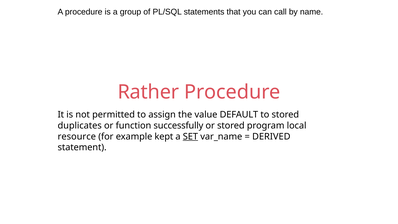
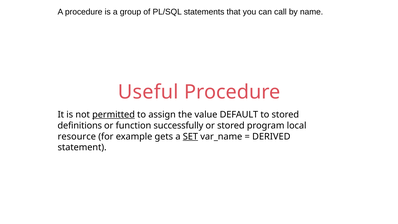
Rather: Rather -> Useful
permitted underline: none -> present
duplicates: duplicates -> definitions
kept: kept -> gets
